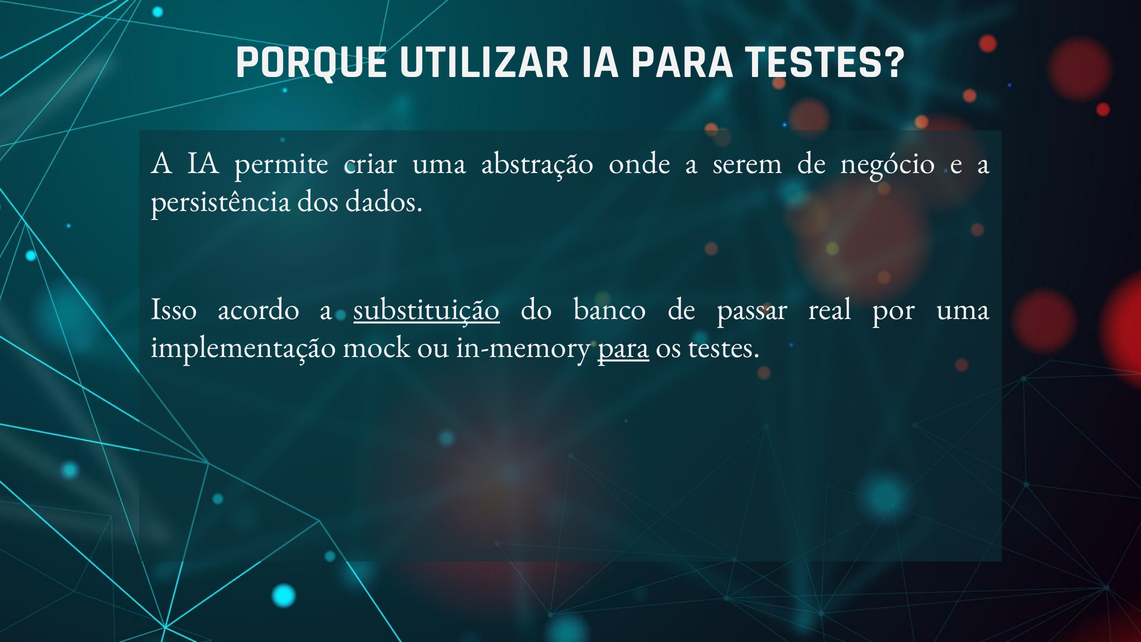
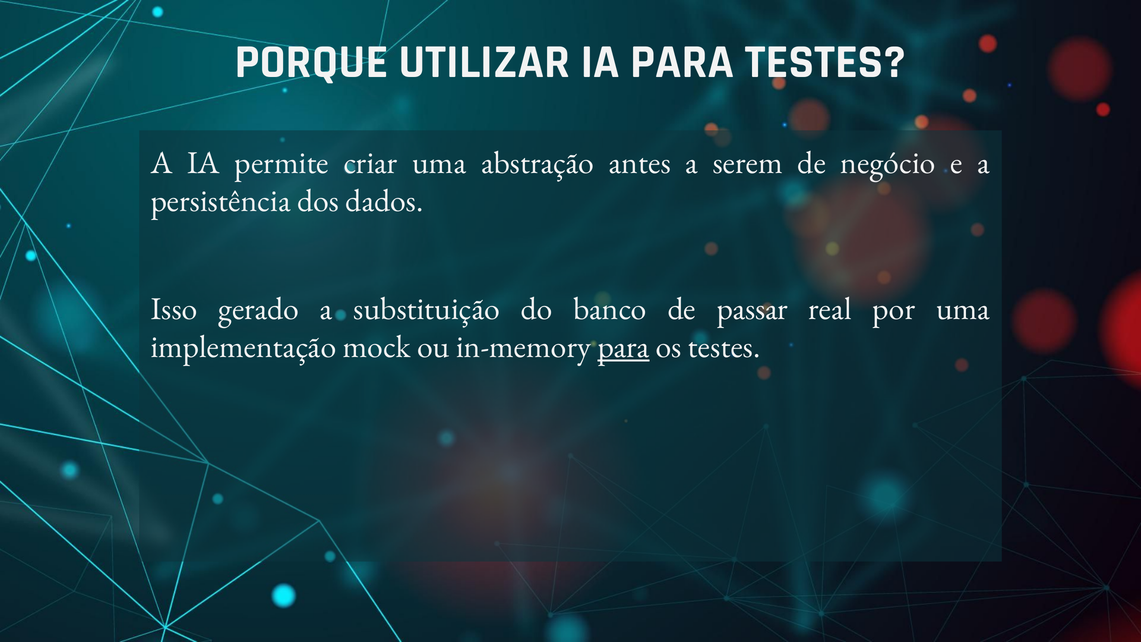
onde: onde -> antes
acordo: acordo -> gerado
substituição underline: present -> none
